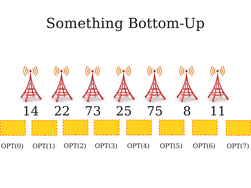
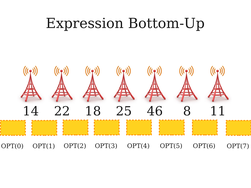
Something: Something -> Expression
73: 73 -> 18
75: 75 -> 46
